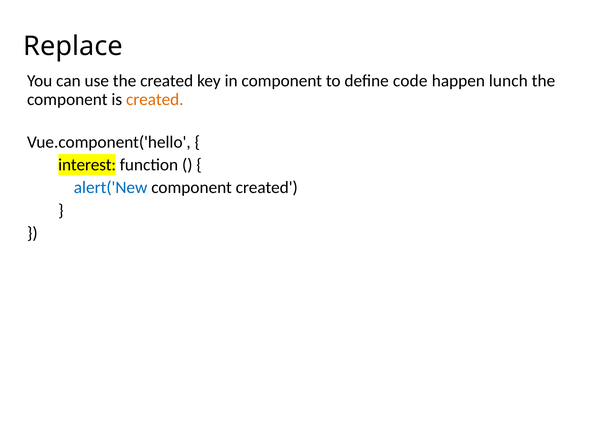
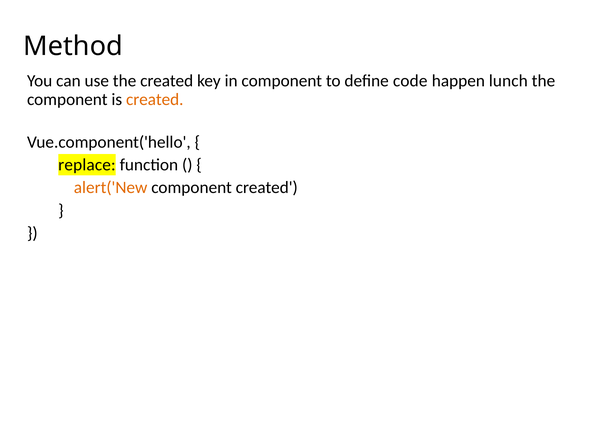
Replace: Replace -> Method
interest: interest -> replace
alert('New colour: blue -> orange
